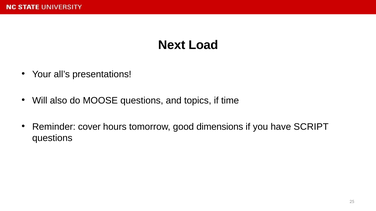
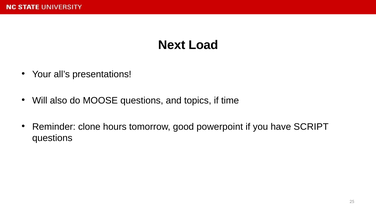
cover: cover -> clone
dimensions: dimensions -> powerpoint
